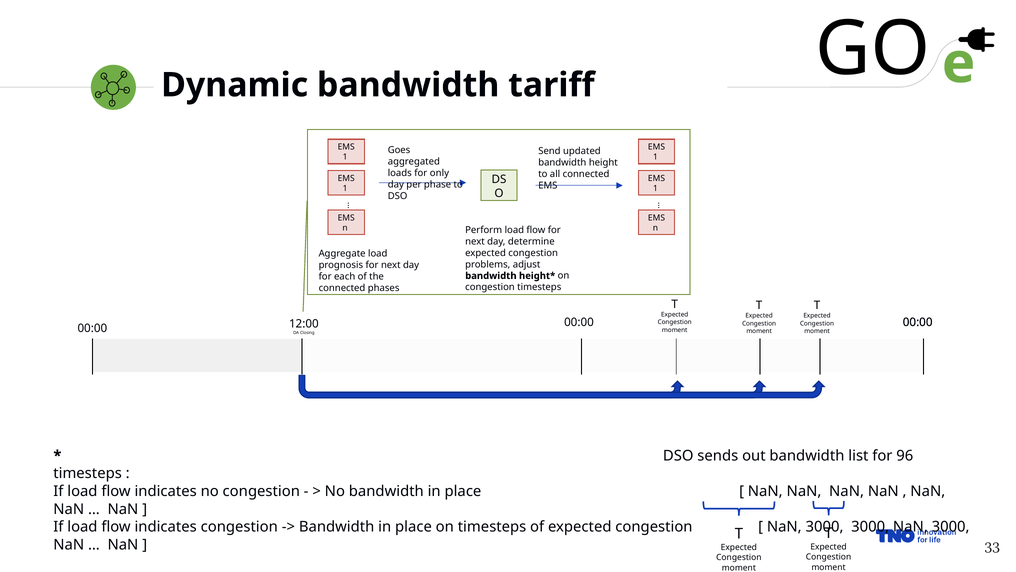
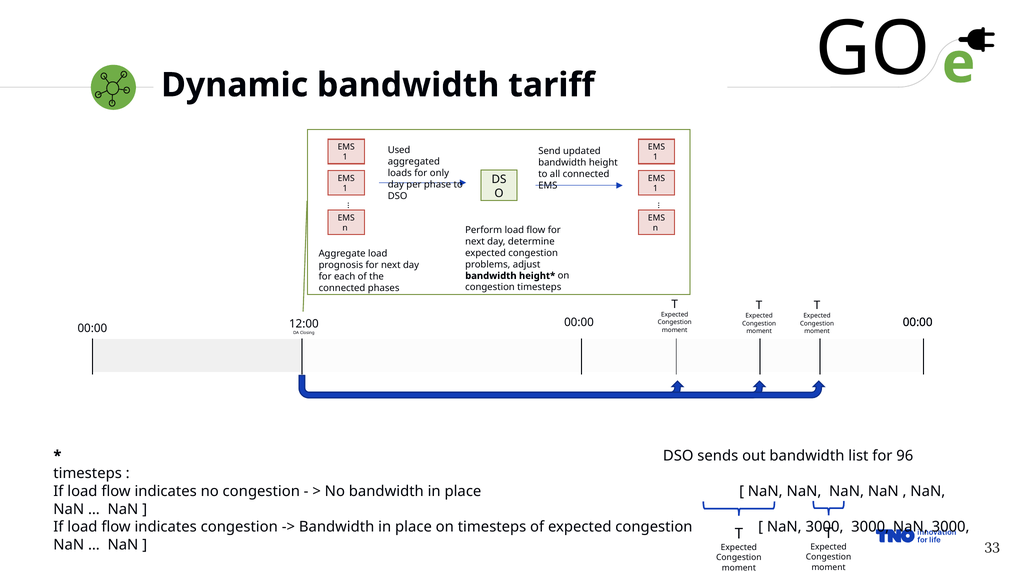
Goes: Goes -> Used
